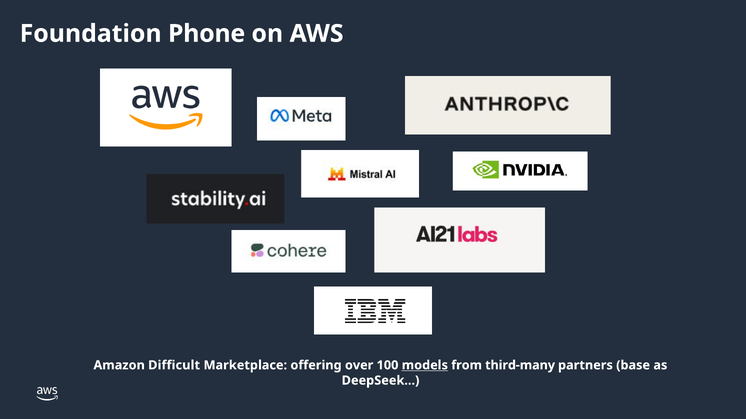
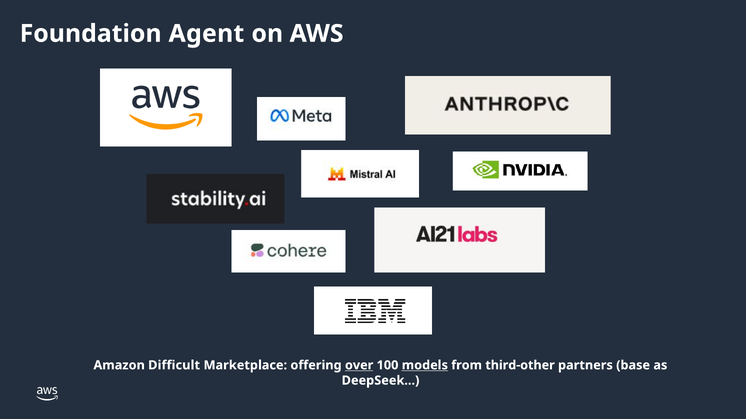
Phone: Phone -> Agent
over underline: none -> present
third-many: third-many -> third-other
